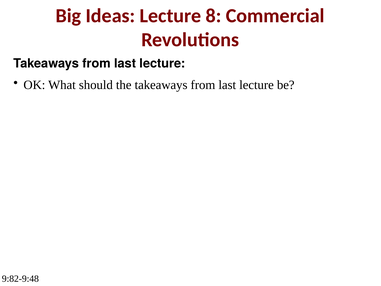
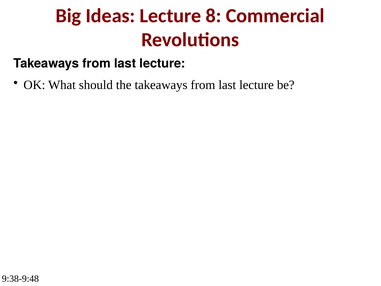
9:82-9:48: 9:82-9:48 -> 9:38-9:48
